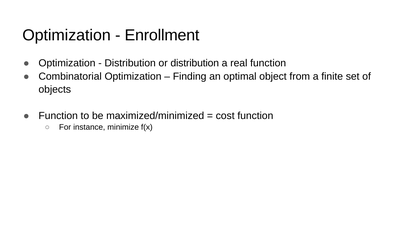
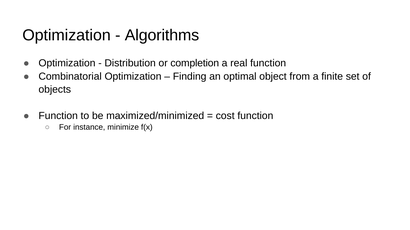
Enrollment: Enrollment -> Algorithms
or distribution: distribution -> completion
